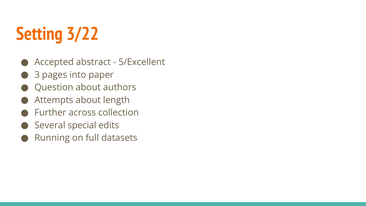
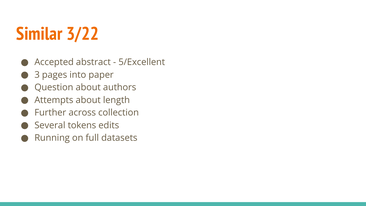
Setting: Setting -> Similar
special: special -> tokens
